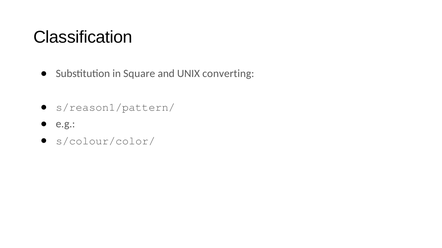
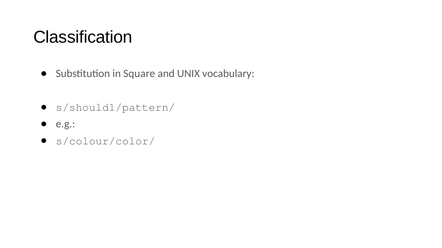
converting: converting -> vocabulary
s/reason1/pattern/: s/reason1/pattern/ -> s/should1/pattern/
